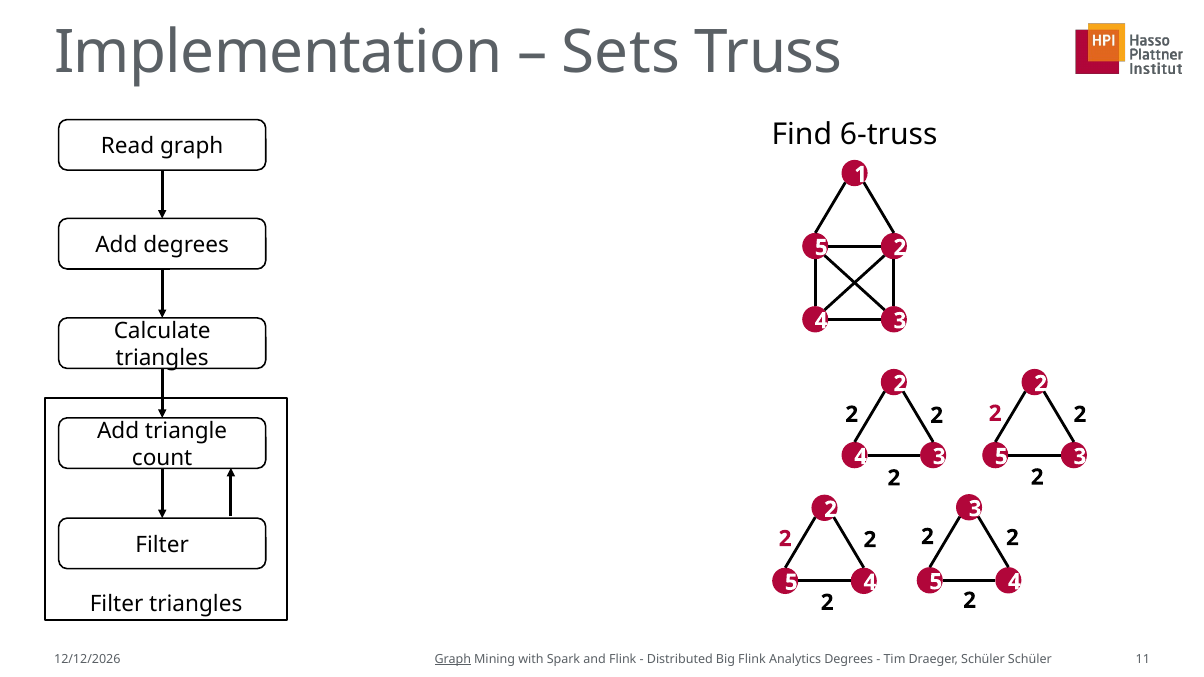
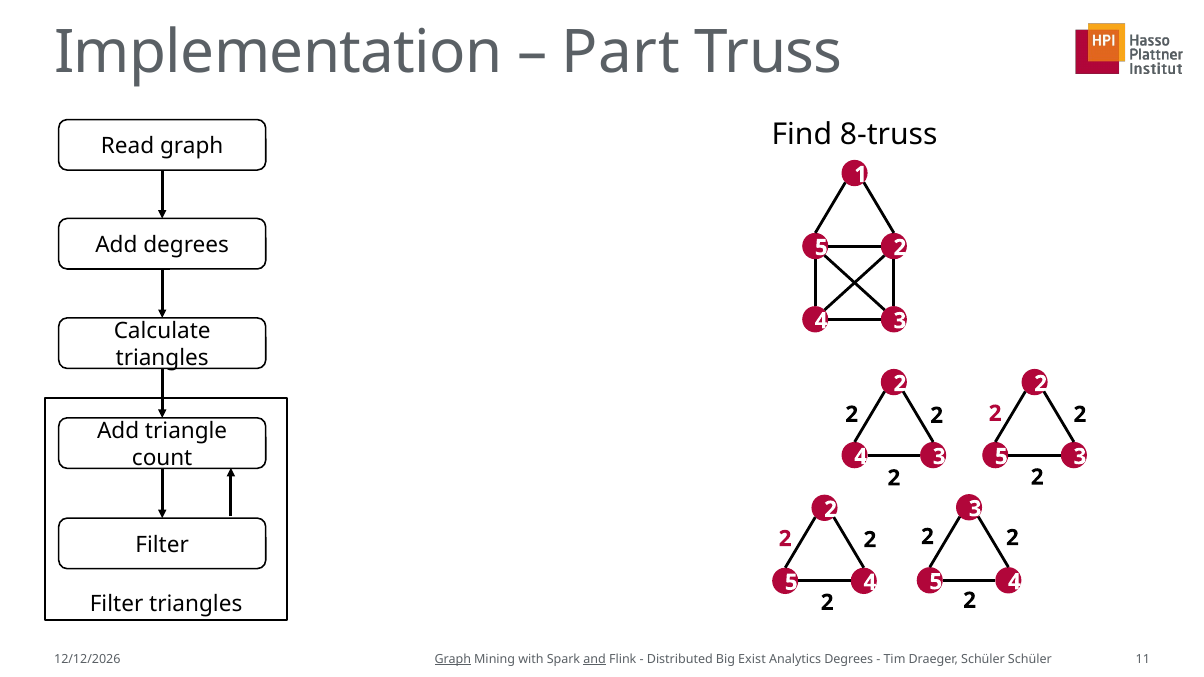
Sets: Sets -> Part
6-truss: 6-truss -> 8-truss
and underline: none -> present
Big Flink: Flink -> Exist
